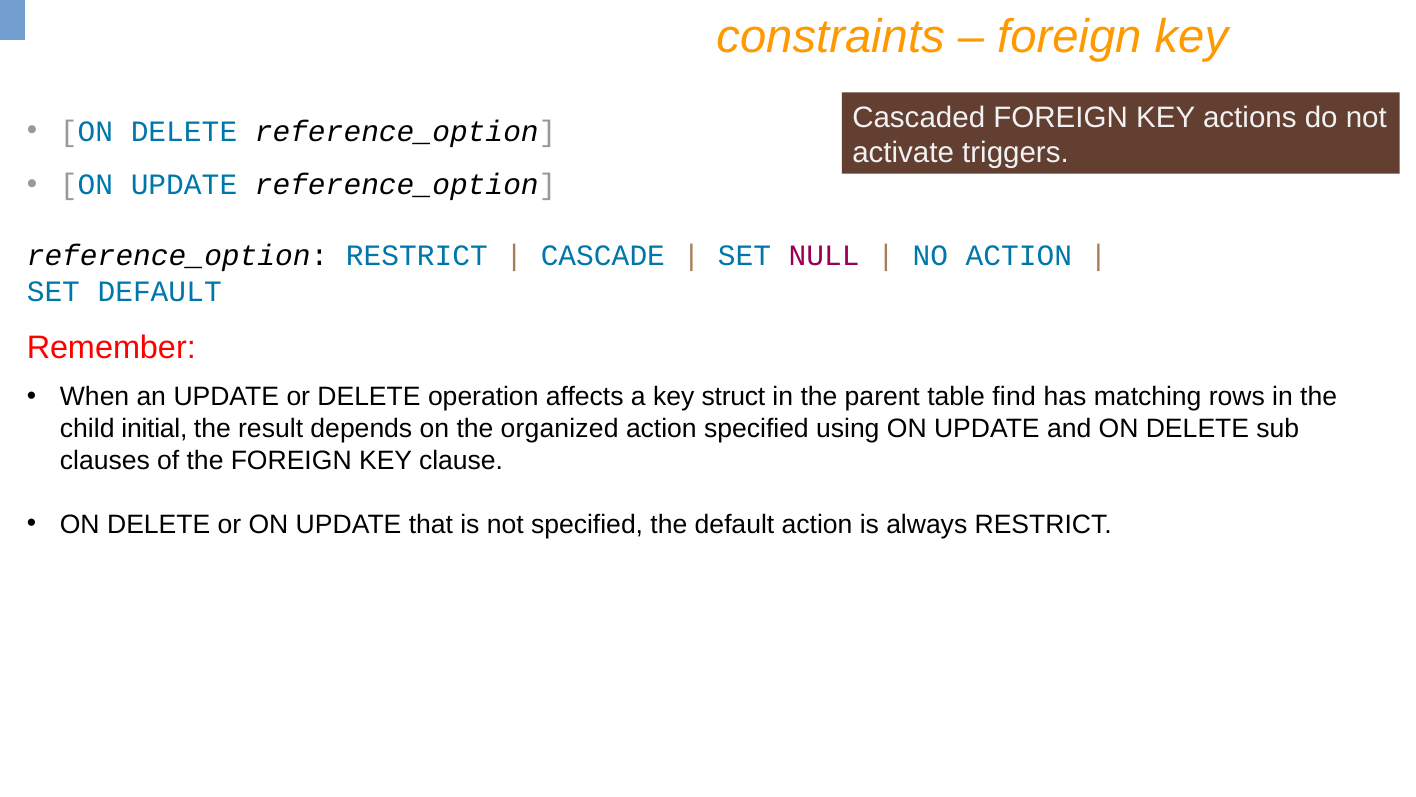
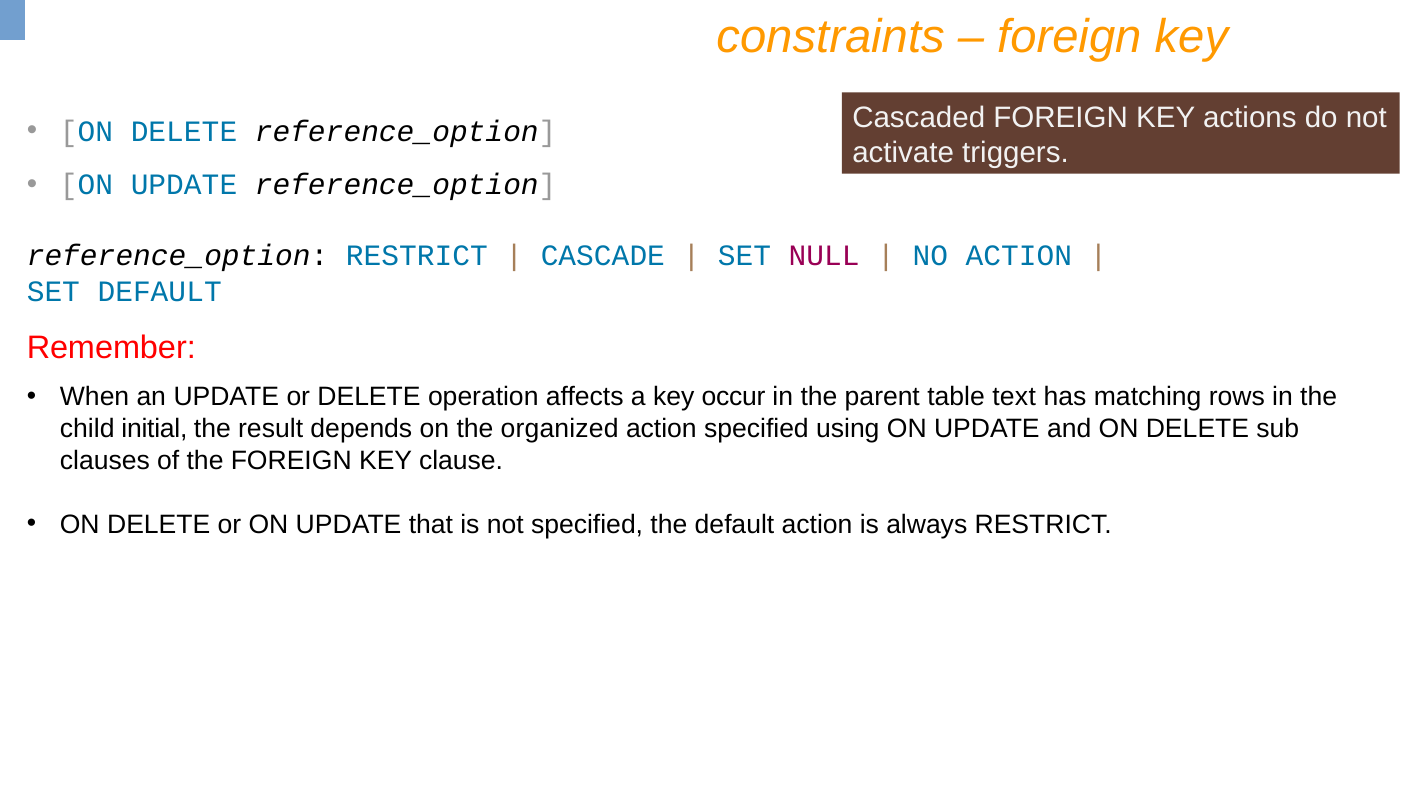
struct: struct -> occur
find: find -> text
